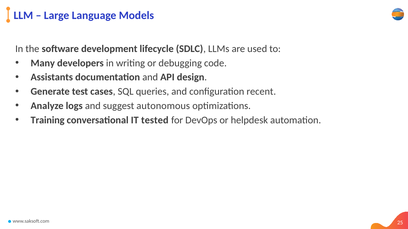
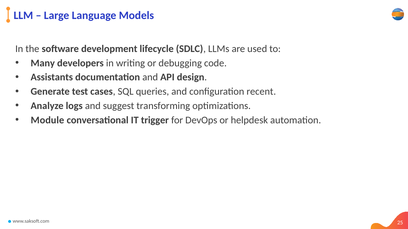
autonomous: autonomous -> transforming
Training: Training -> Module
tested: tested -> trigger
